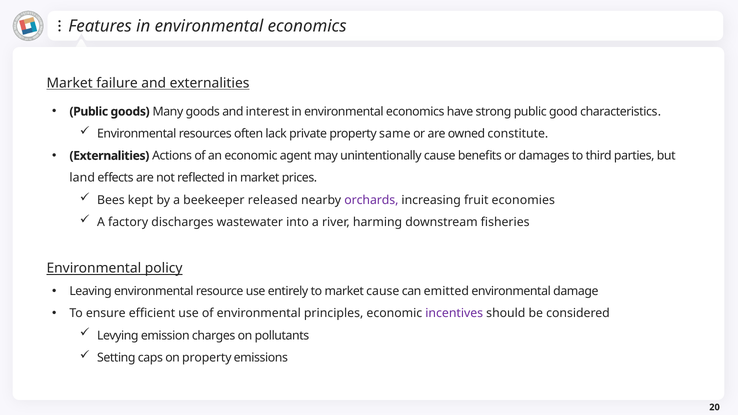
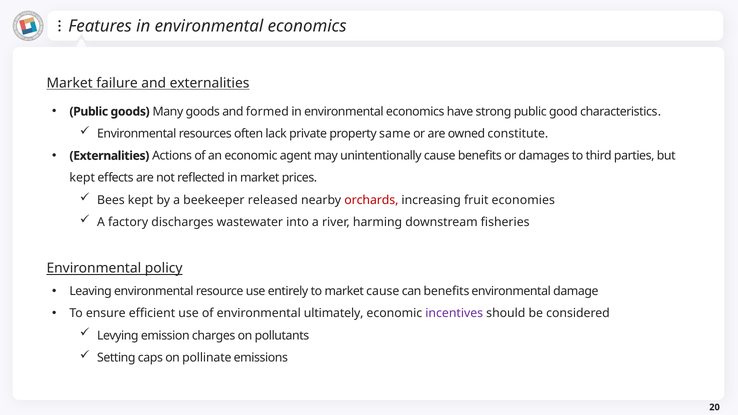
interest: interest -> formed
land at (82, 178): land -> kept
orchards colour: purple -> red
can emitted: emitted -> benefits
principles: principles -> ultimately
on property: property -> pollinate
